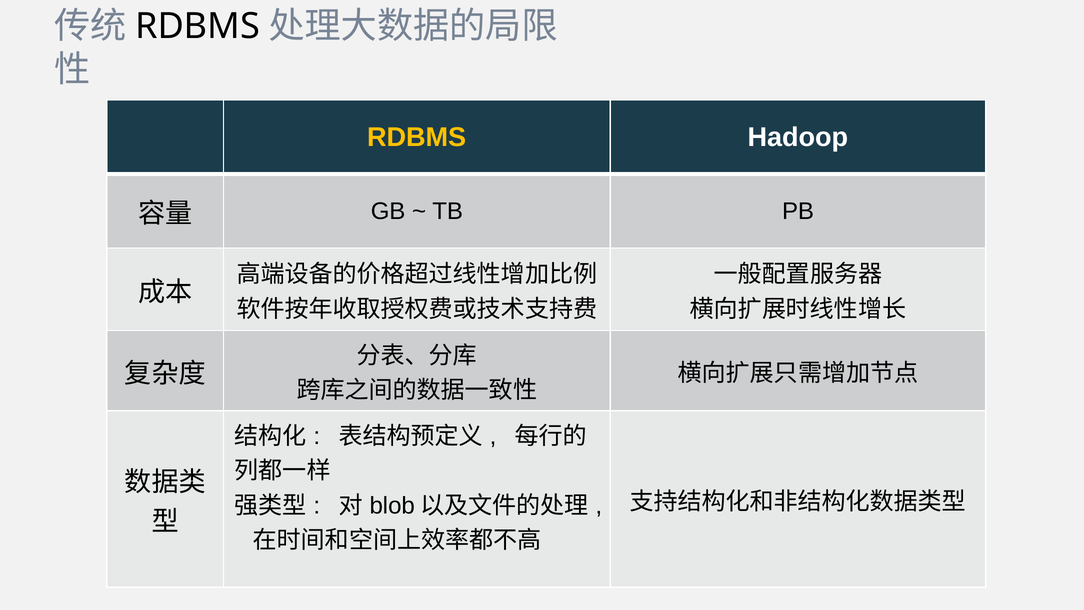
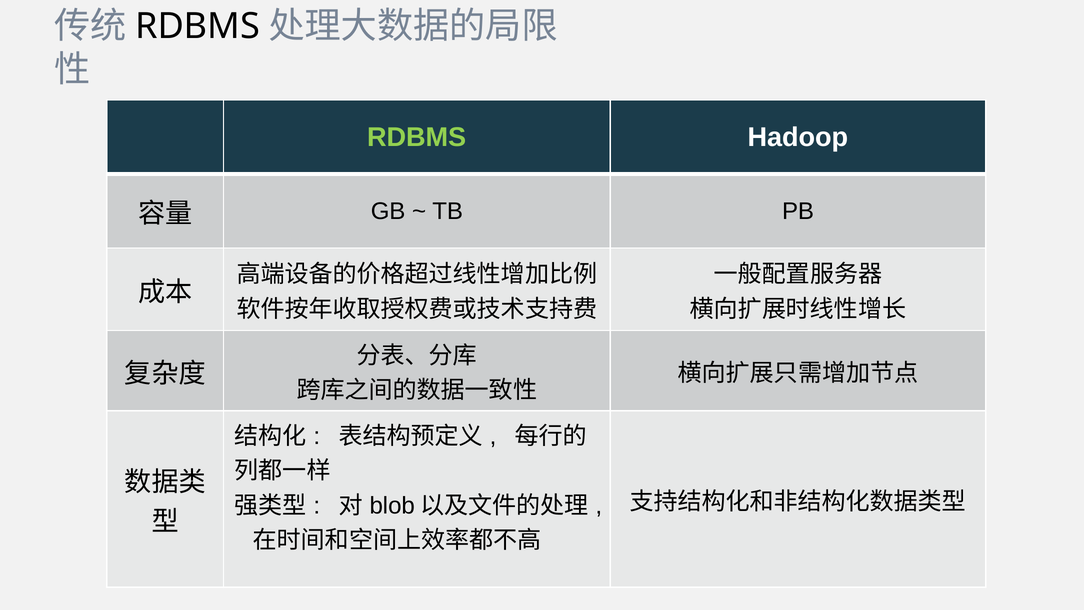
RDBMS at (417, 137) colour: yellow -> light green
